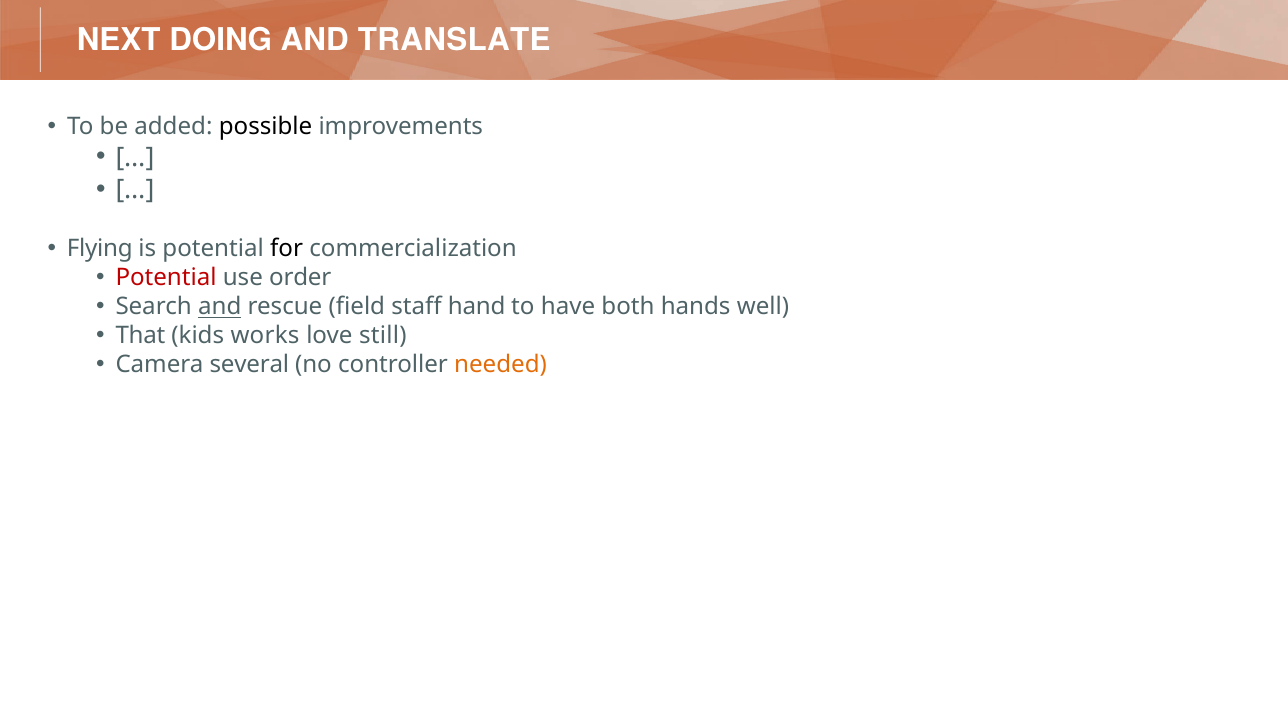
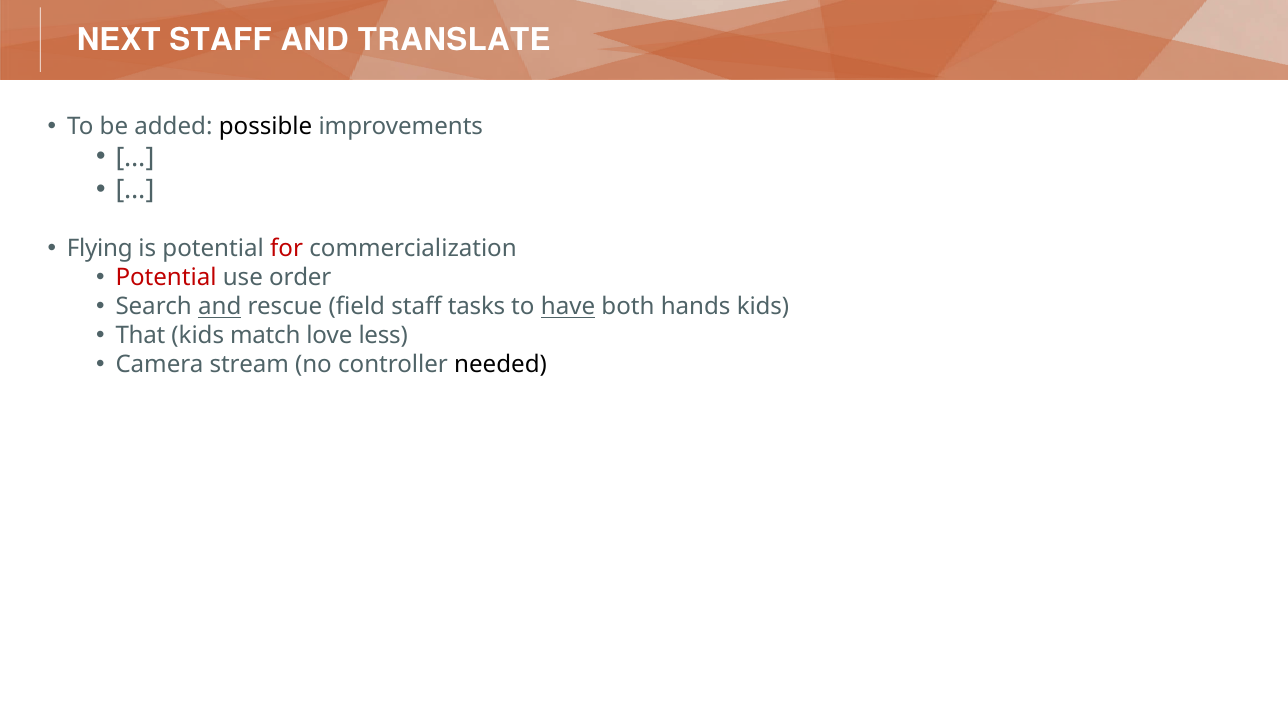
NEXT DOING: DOING -> STAFF
for colour: black -> red
hand: hand -> tasks
have underline: none -> present
hands well: well -> kids
works: works -> match
still: still -> less
several: several -> stream
needed colour: orange -> black
